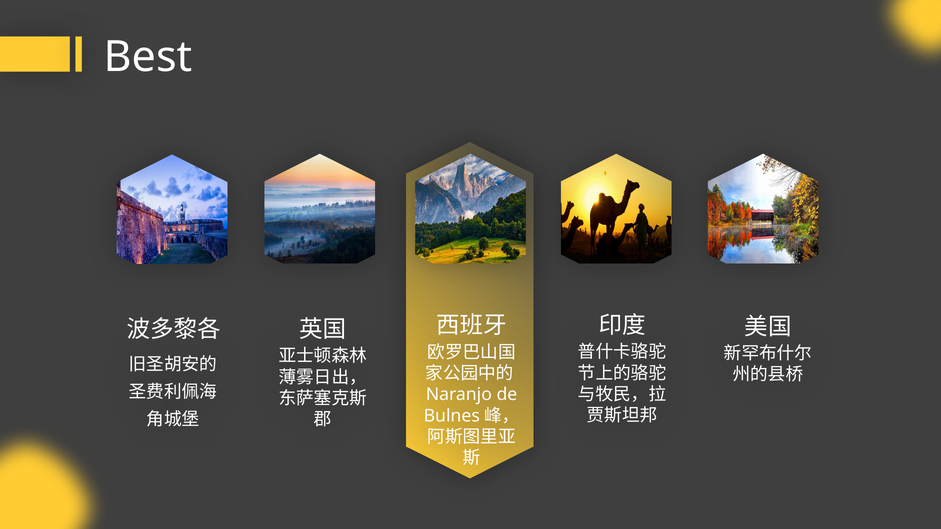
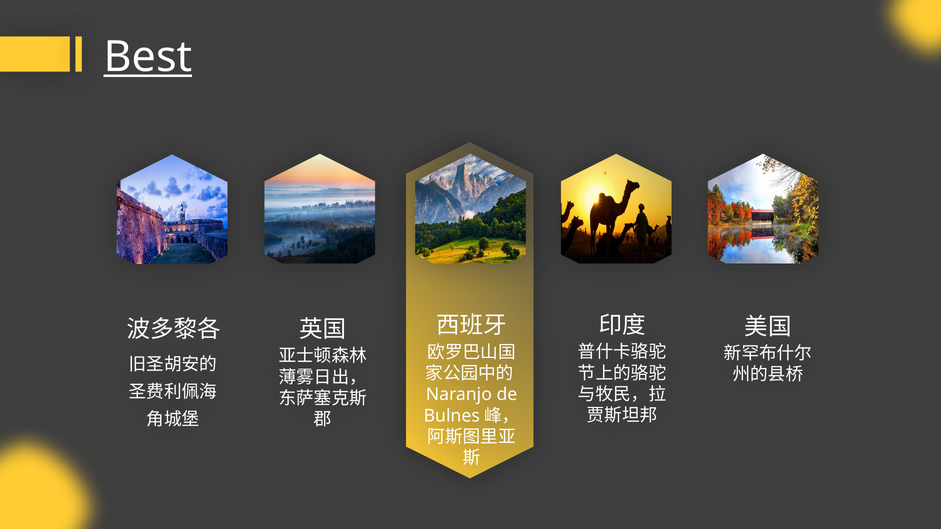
Best underline: none -> present
